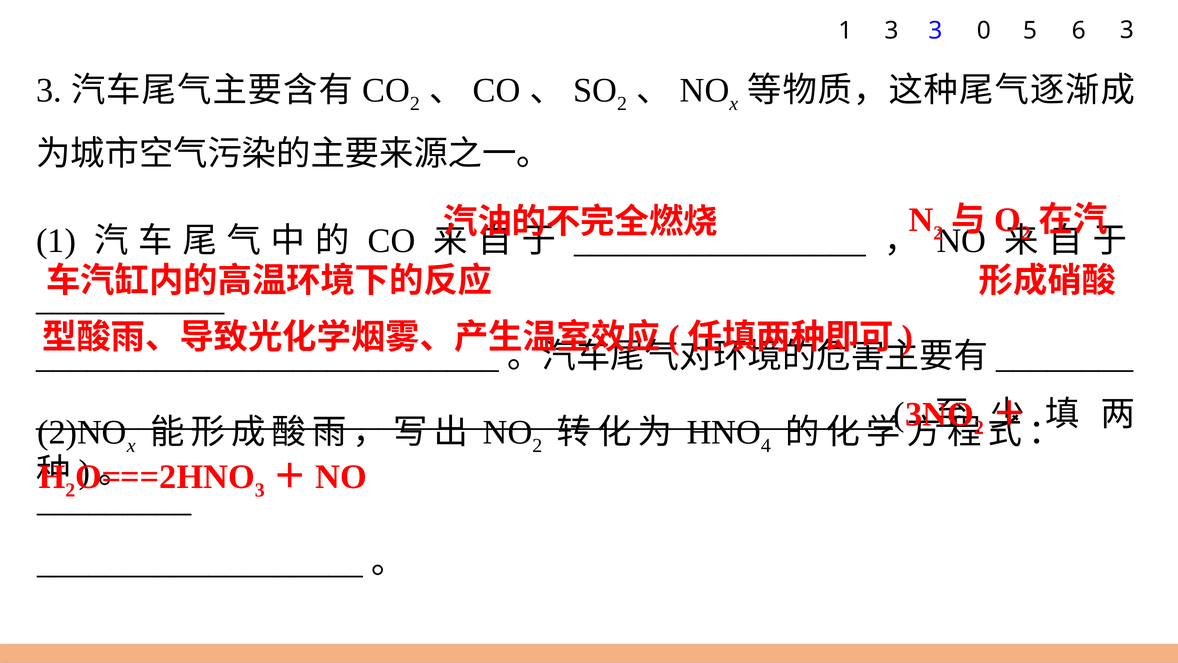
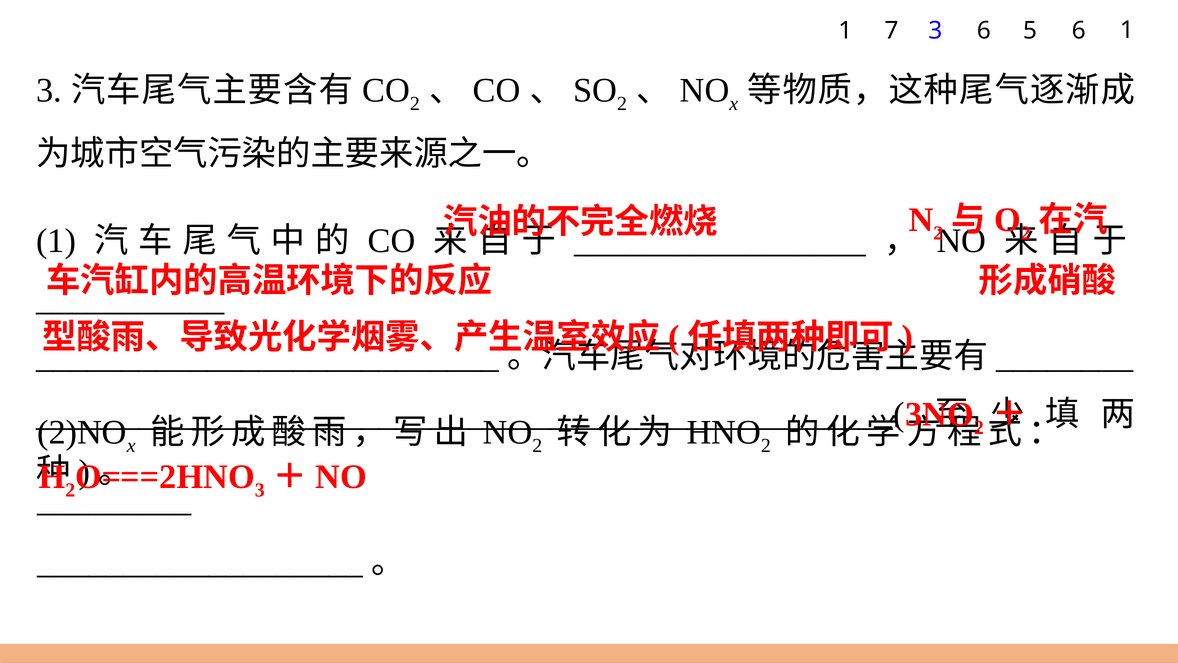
1 3: 3 -> 7
3 0: 0 -> 6
6 3: 3 -> 1
4 at (766, 446): 4 -> 2
